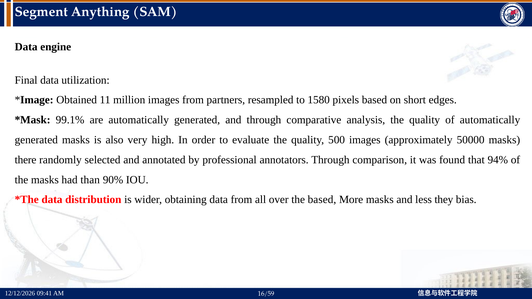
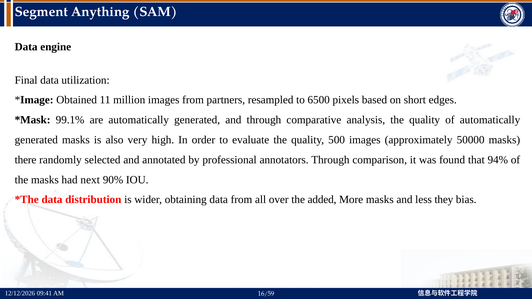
1580: 1580 -> 6500
than: than -> next
the based: based -> added
